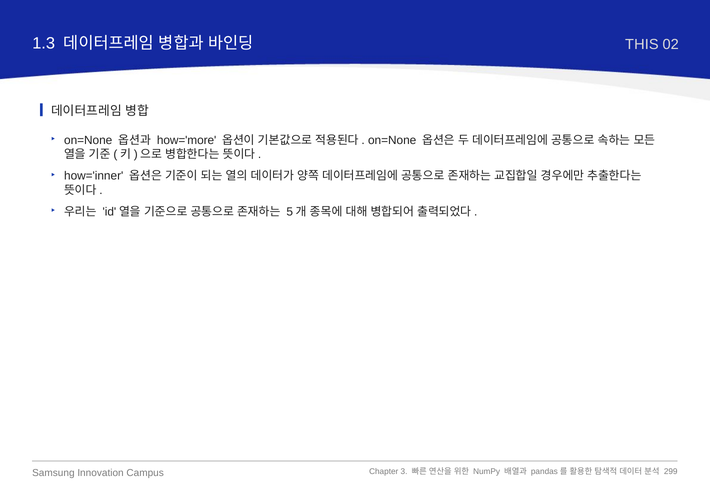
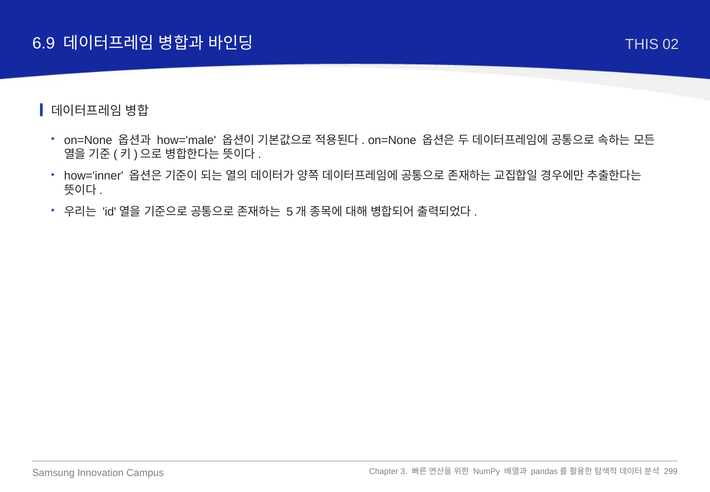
1.3: 1.3 -> 6.9
how='more: how='more -> how='male
